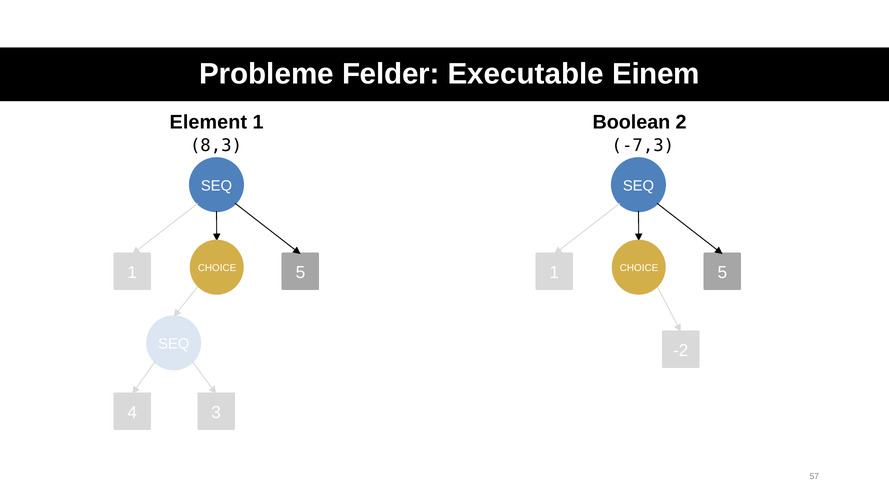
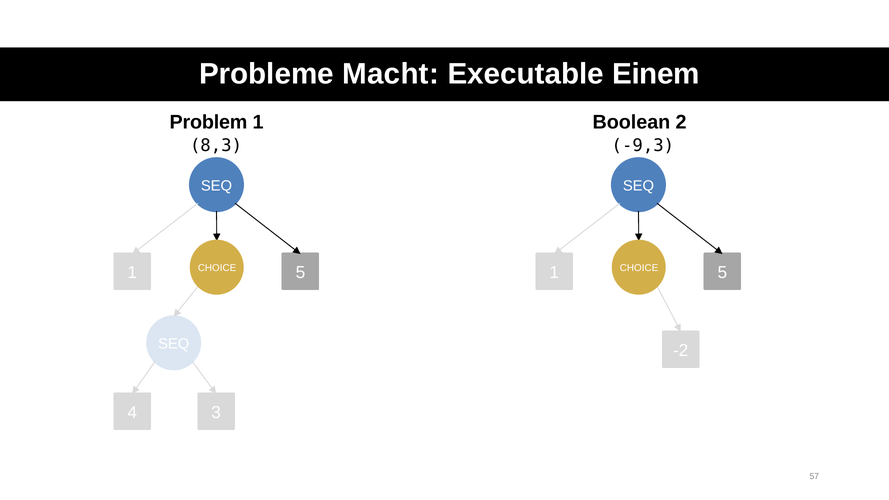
Felder: Felder -> Macht
Element: Element -> Problem
-7,3: -7,3 -> -9,3
